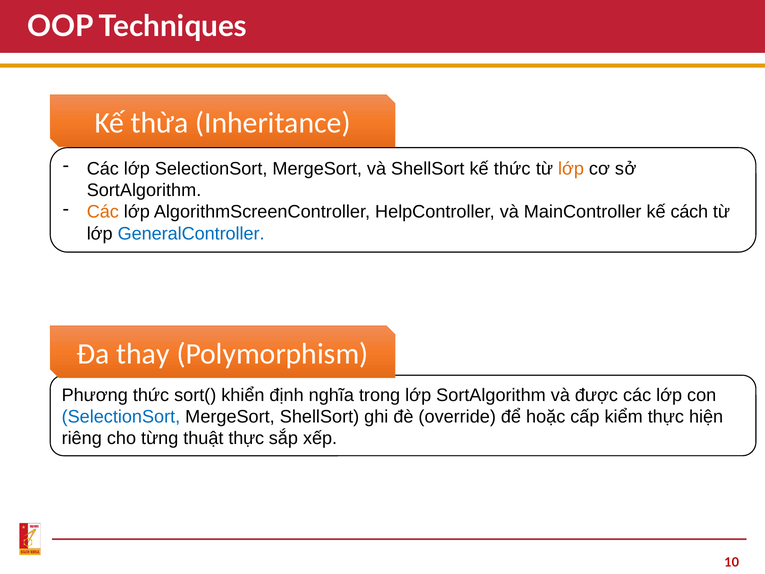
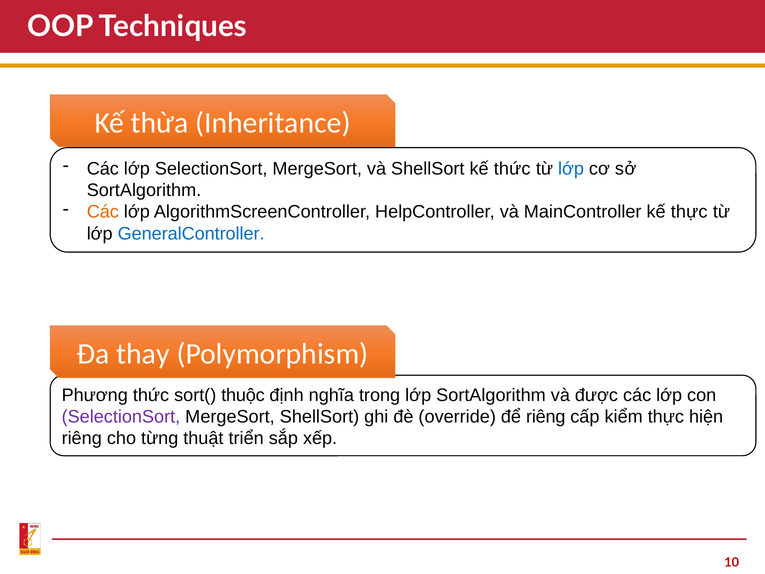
lớp at (571, 169) colour: orange -> blue
kế cách: cách -> thực
khiển: khiển -> thuộc
SelectionSort at (121, 417) colour: blue -> purple
để hoặc: hoặc -> riêng
thuật thực: thực -> triển
